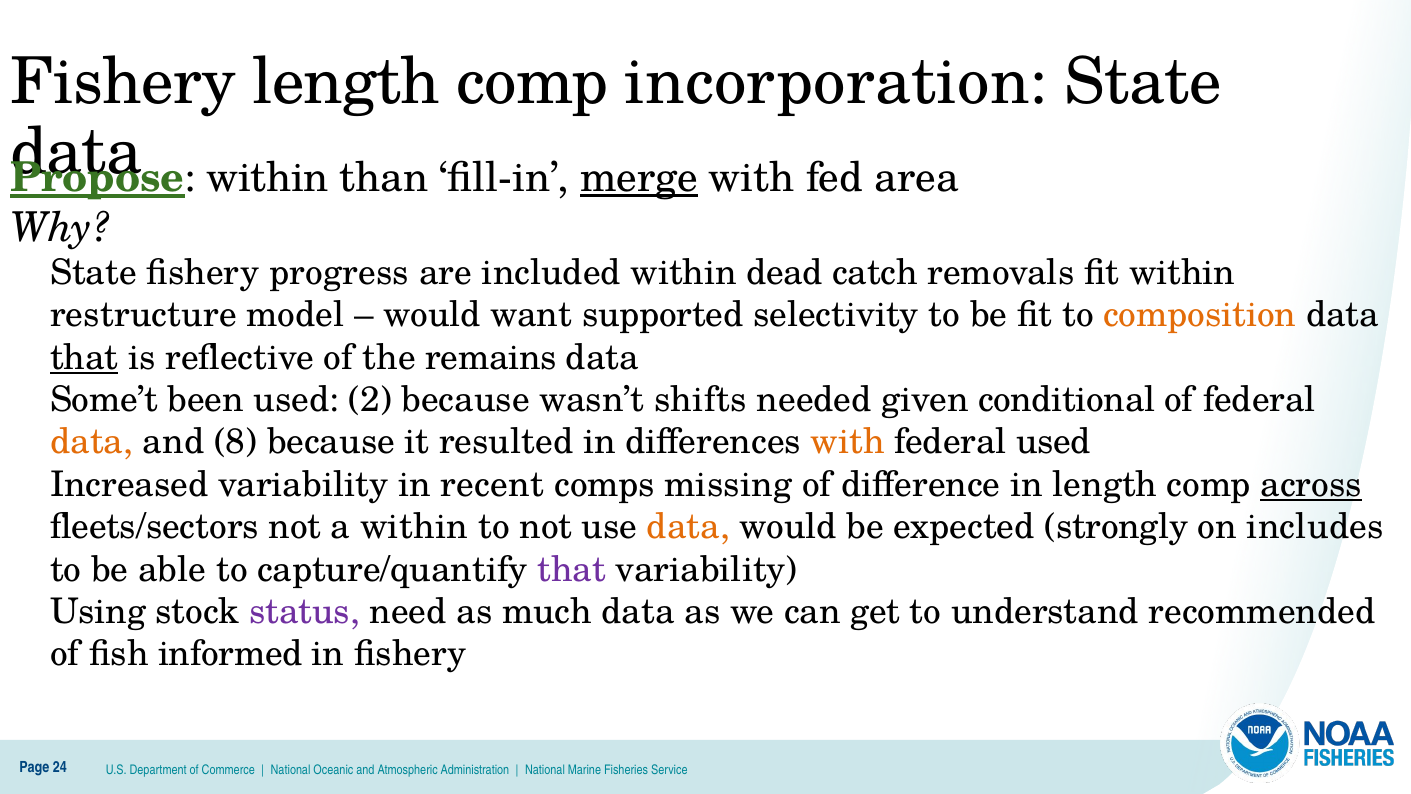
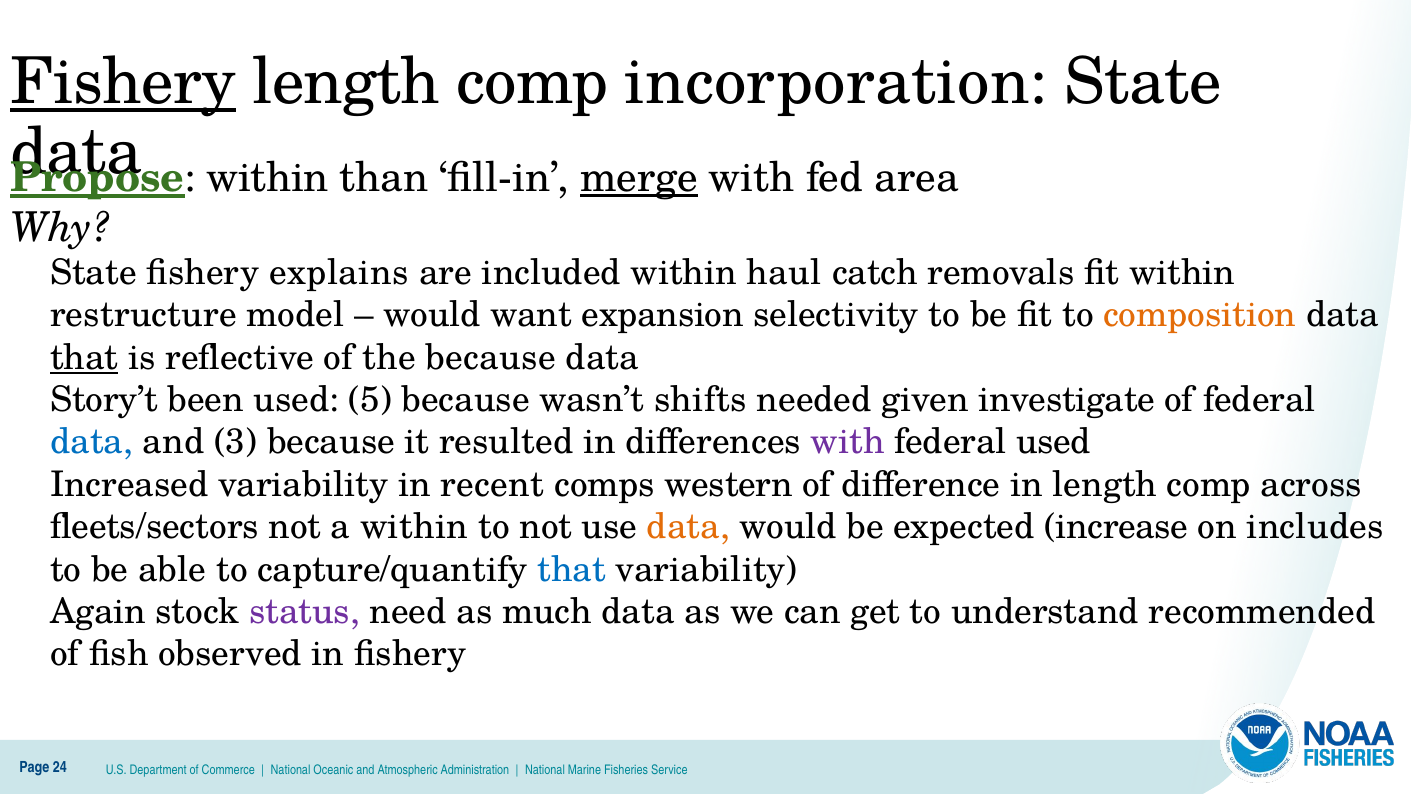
Fishery at (123, 82) underline: none -> present
progress: progress -> explains
dead: dead -> haul
supported: supported -> expansion
the remains: remains -> because
Some’t: Some’t -> Story’t
2: 2 -> 5
conditional: conditional -> investigate
data at (92, 442) colour: orange -> blue
8: 8 -> 3
with at (848, 442) colour: orange -> purple
missing: missing -> western
across underline: present -> none
strongly: strongly -> increase
that at (572, 569) colour: purple -> blue
Using: Using -> Again
informed: informed -> observed
